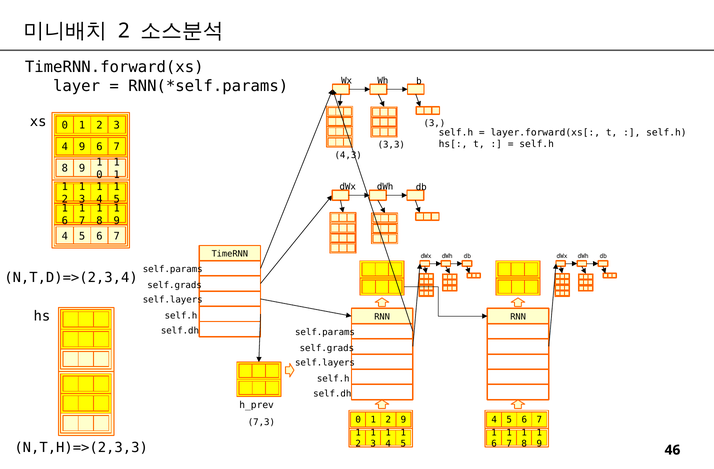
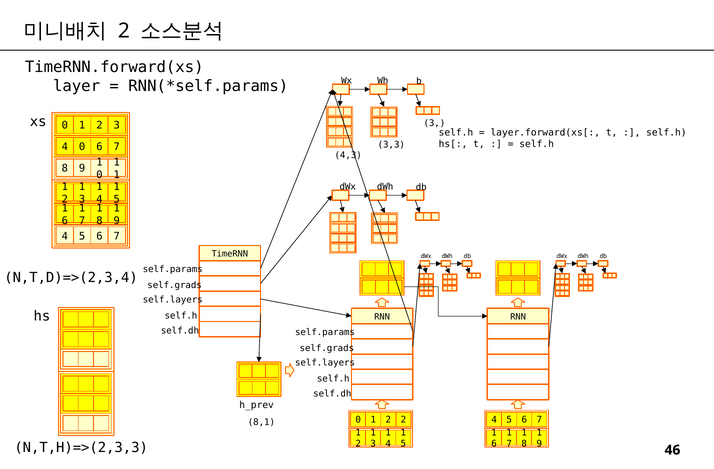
4 9: 9 -> 0
7,3: 7,3 -> 8,1
2 9: 9 -> 2
